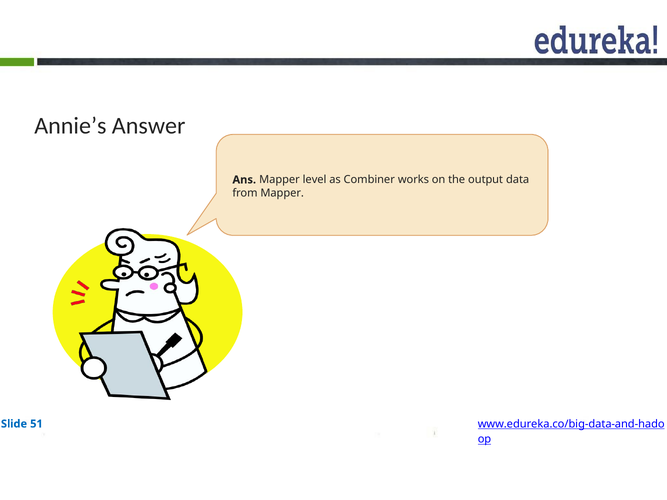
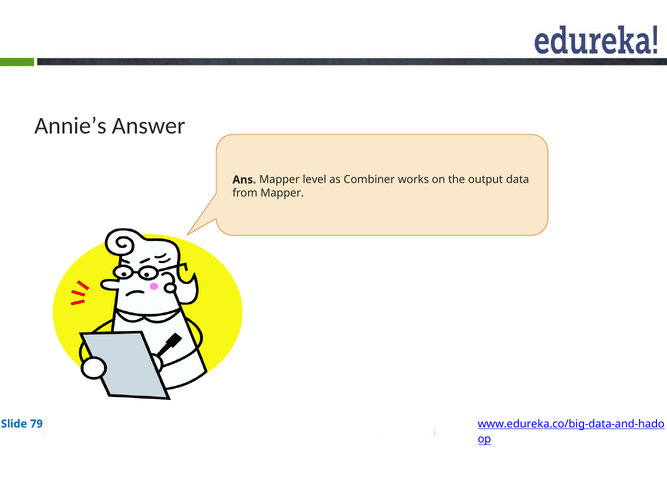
51: 51 -> 79
